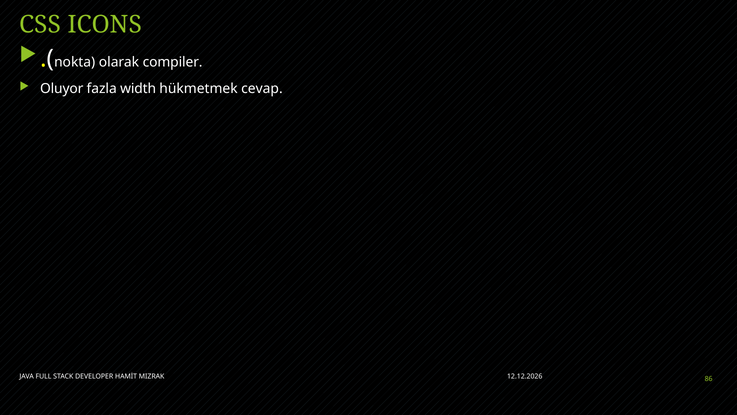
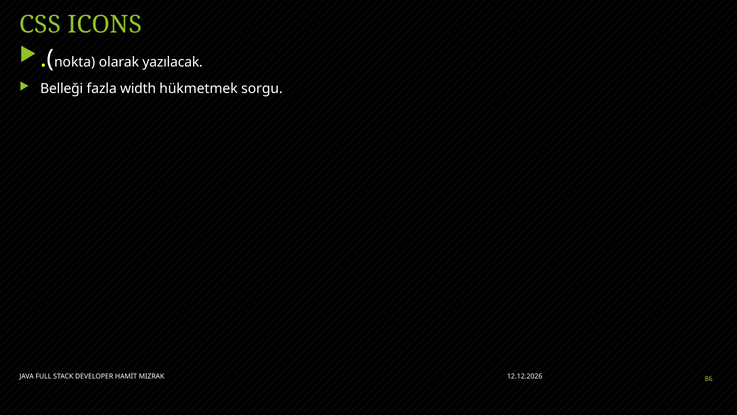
compiler: compiler -> yazılacak
Oluyor: Oluyor -> Belleği
cevap: cevap -> sorgu
